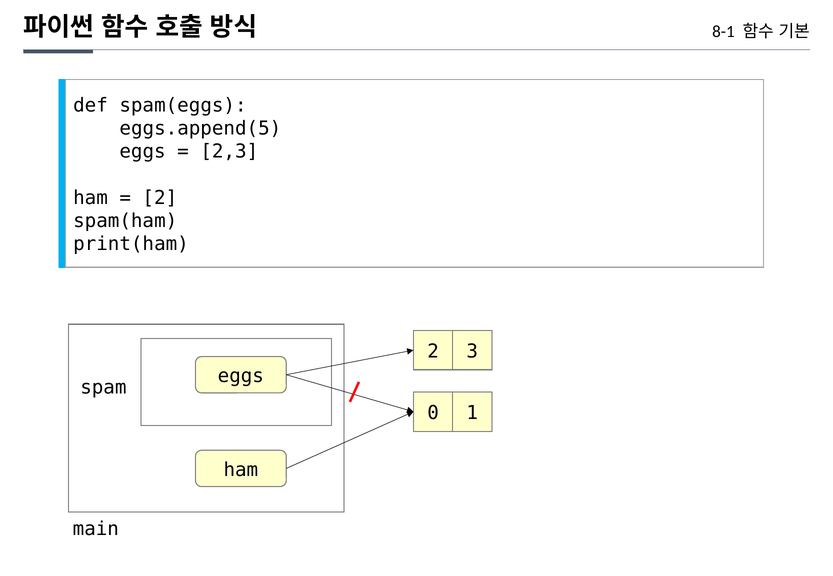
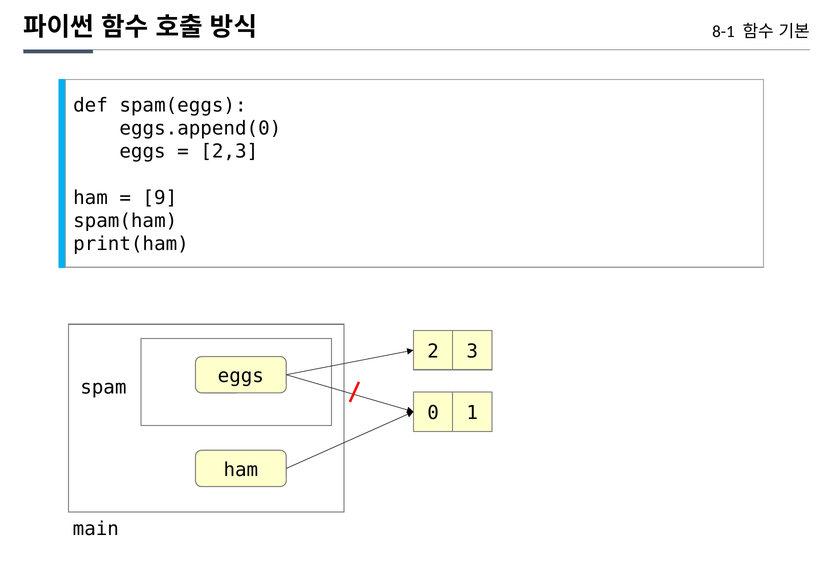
eggs.append(5: eggs.append(5 -> eggs.append(0
2 at (160, 198): 2 -> 9
